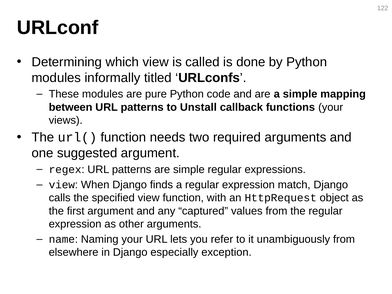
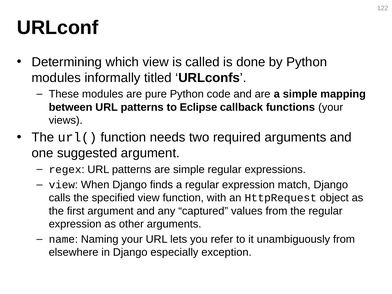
Unstall: Unstall -> Eclipse
